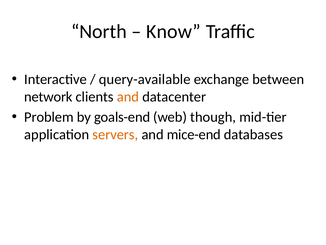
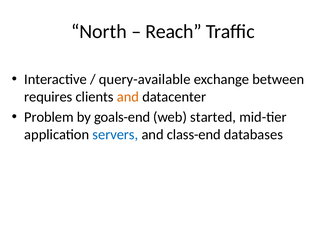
Know: Know -> Reach
network: network -> requires
though: though -> started
servers colour: orange -> blue
mice-end: mice-end -> class-end
